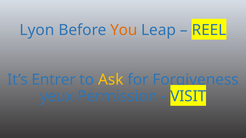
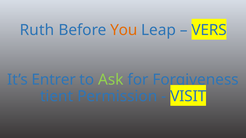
Lyon: Lyon -> Ruth
REEL: REEL -> VERS
Ask colour: yellow -> light green
yeux: yeux -> tient
